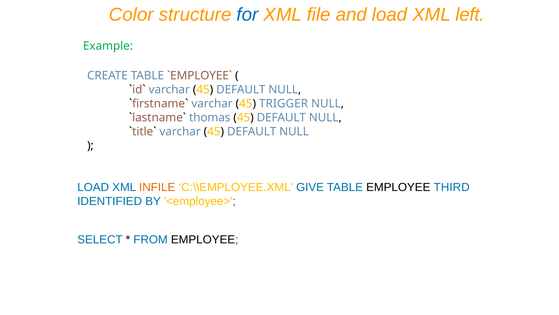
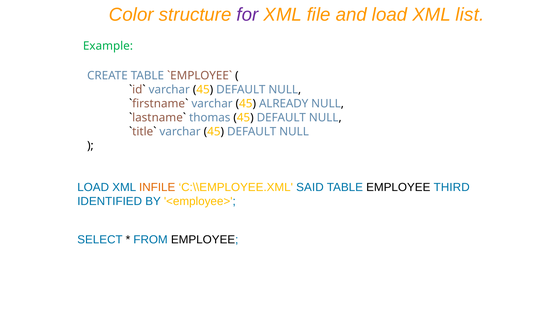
for colour: blue -> purple
left: left -> list
TRIGGER: TRIGGER -> ALREADY
GIVE: GIVE -> SAID
